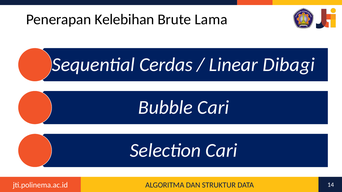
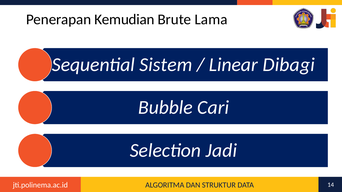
Kelebihan: Kelebihan -> Kemudian
Cerdas: Cerdas -> Sistem
Selection Cari: Cari -> Jadi
